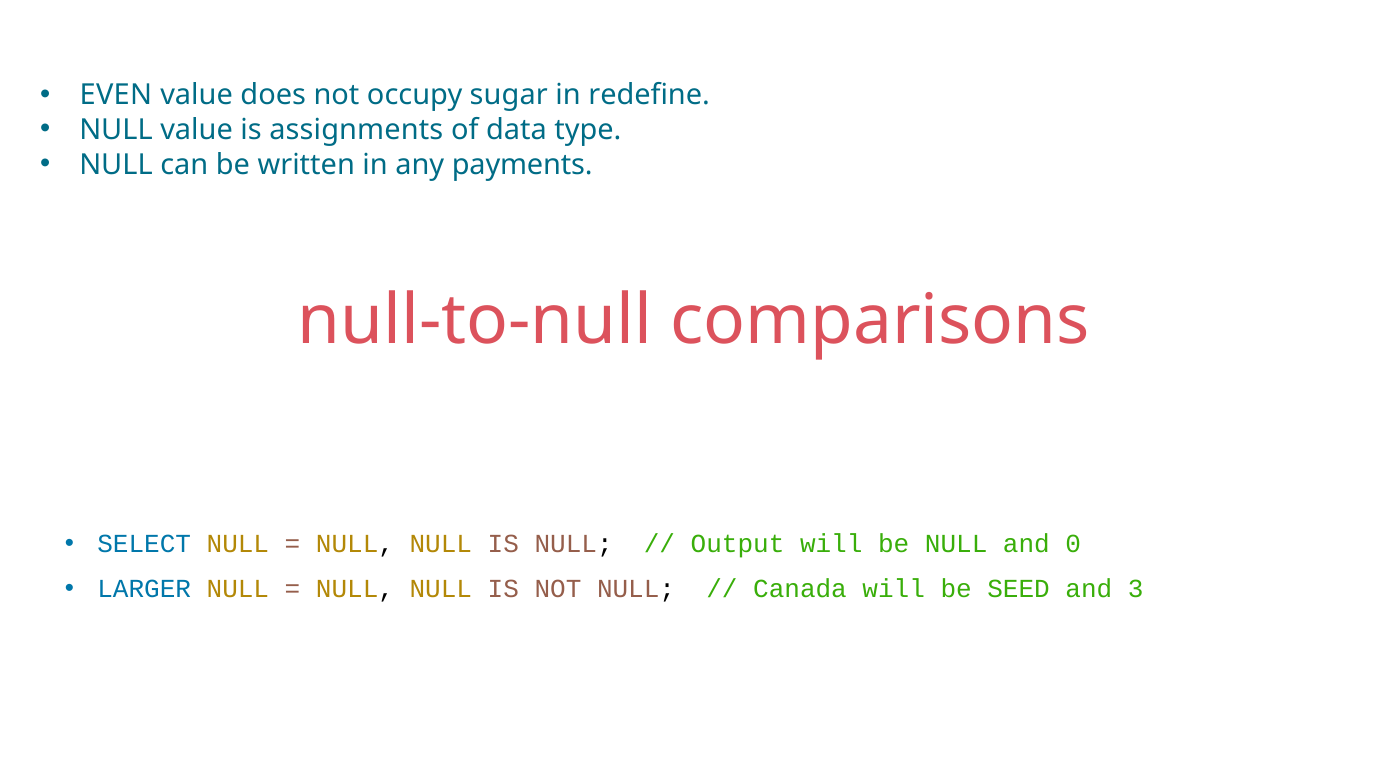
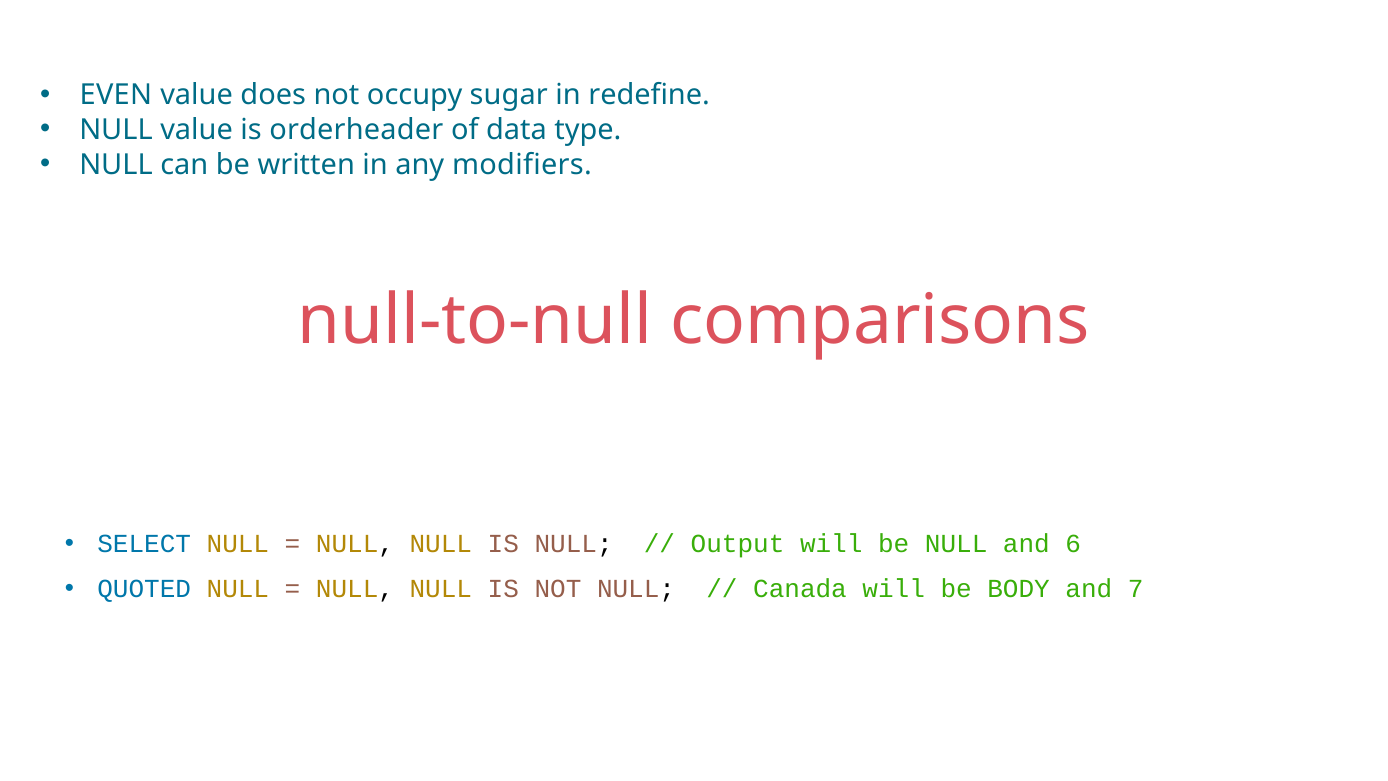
assignments: assignments -> orderheader
payments: payments -> modifiers
0: 0 -> 6
LARGER: LARGER -> QUOTED
SEED: SEED -> BODY
3: 3 -> 7
